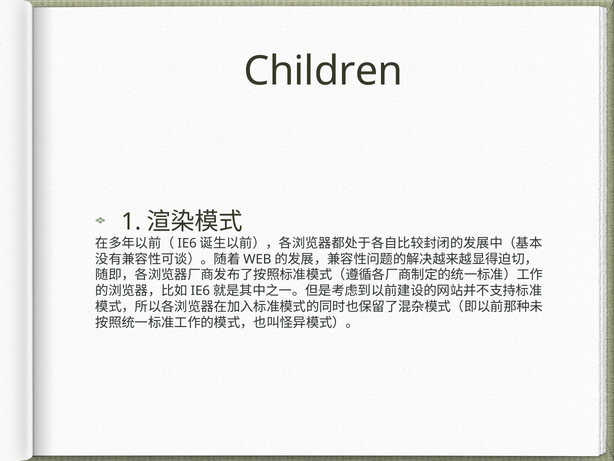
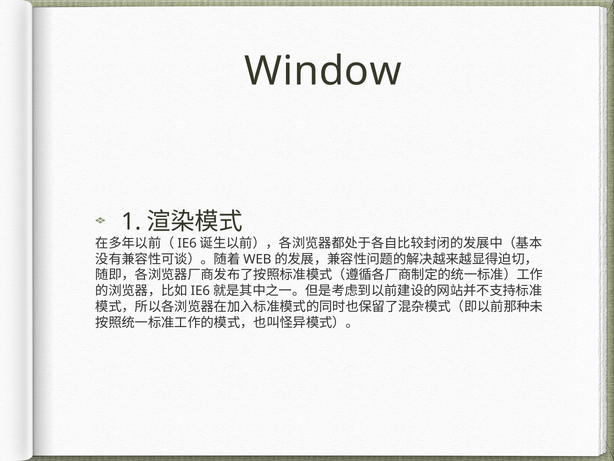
Children: Children -> Window
